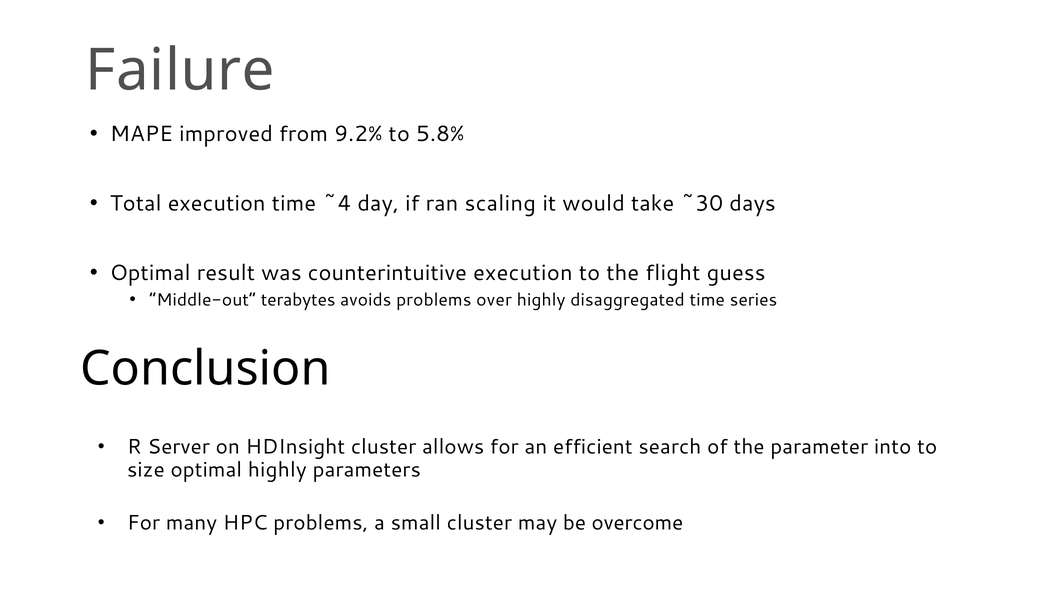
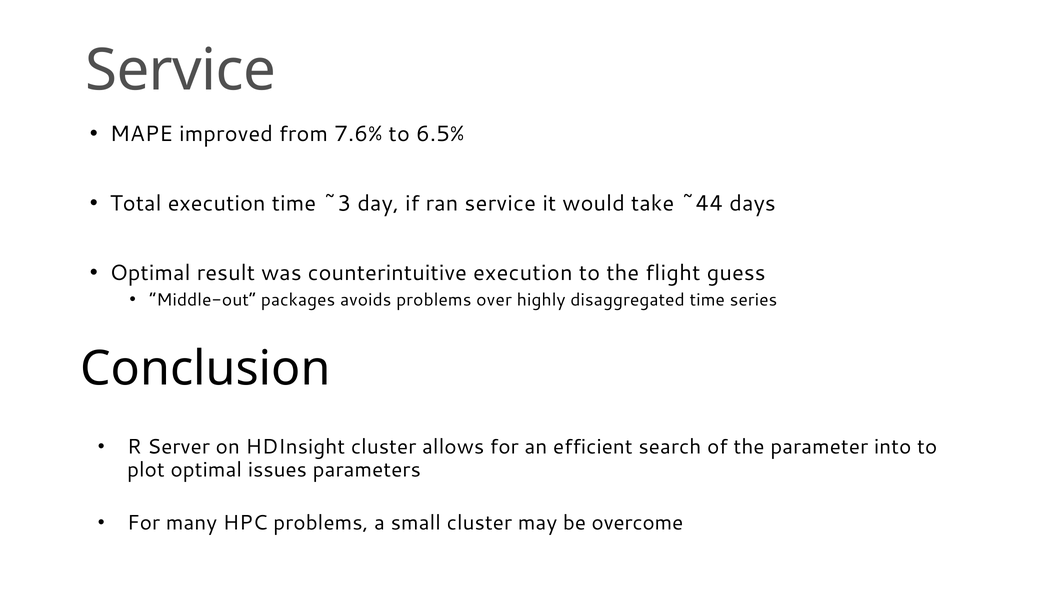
Failure at (180, 71): Failure -> Service
9.2%: 9.2% -> 7.6%
5.8%: 5.8% -> 6.5%
~4: ~4 -> ~3
ran scaling: scaling -> service
~30: ~30 -> ~44
terabytes: terabytes -> packages
size: size -> plot
optimal highly: highly -> issues
